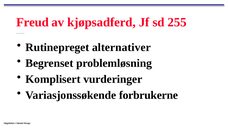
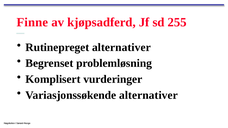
Freud: Freud -> Finne
Variasjonssøkende forbrukerne: forbrukerne -> alternativer
